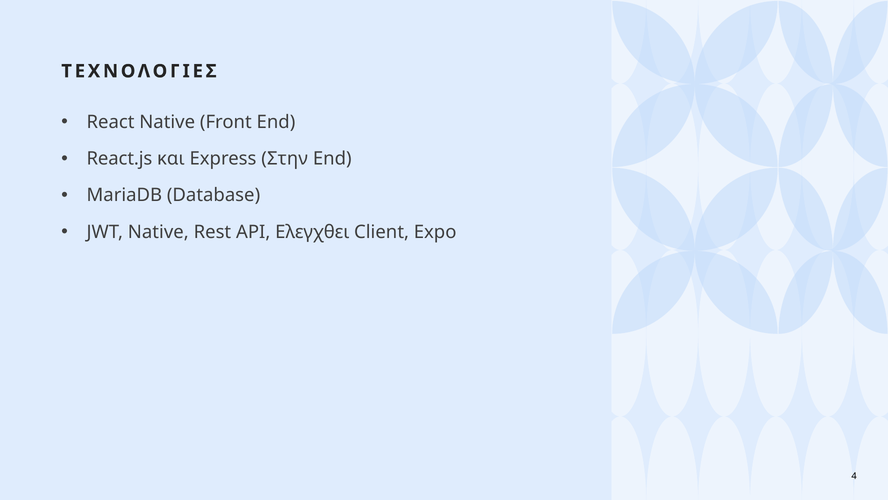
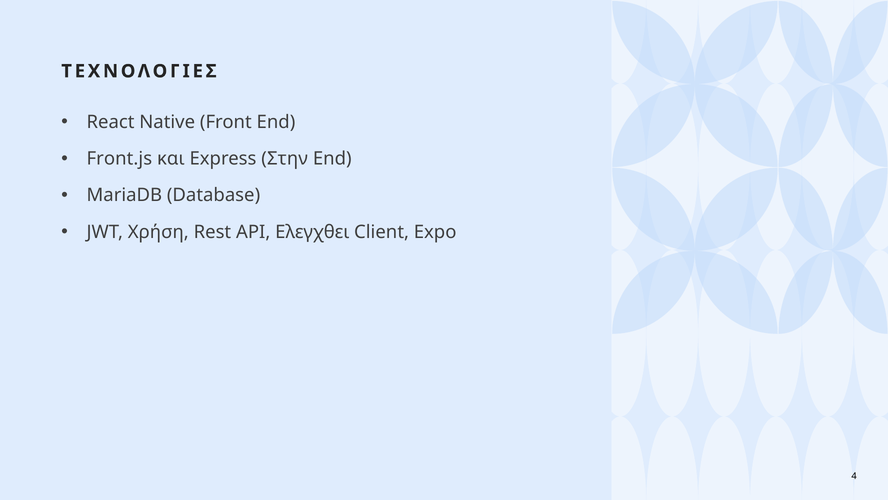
React.js: React.js -> Front.js
JWT Native: Native -> Χρήση
